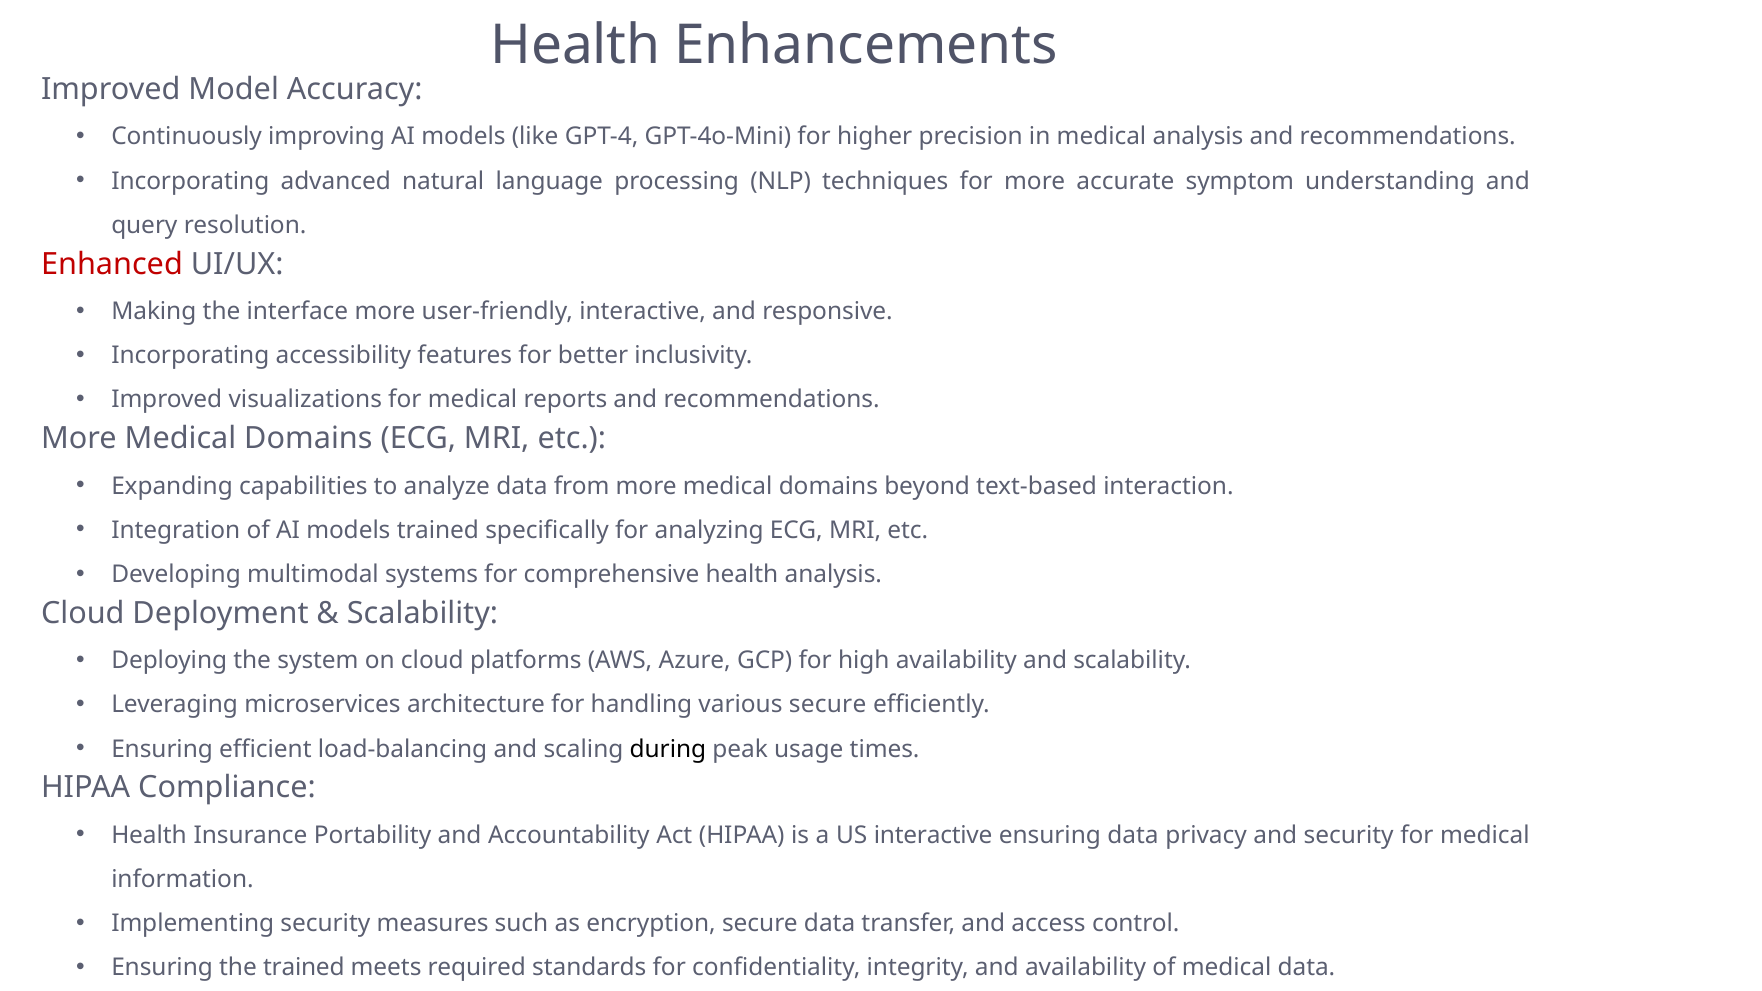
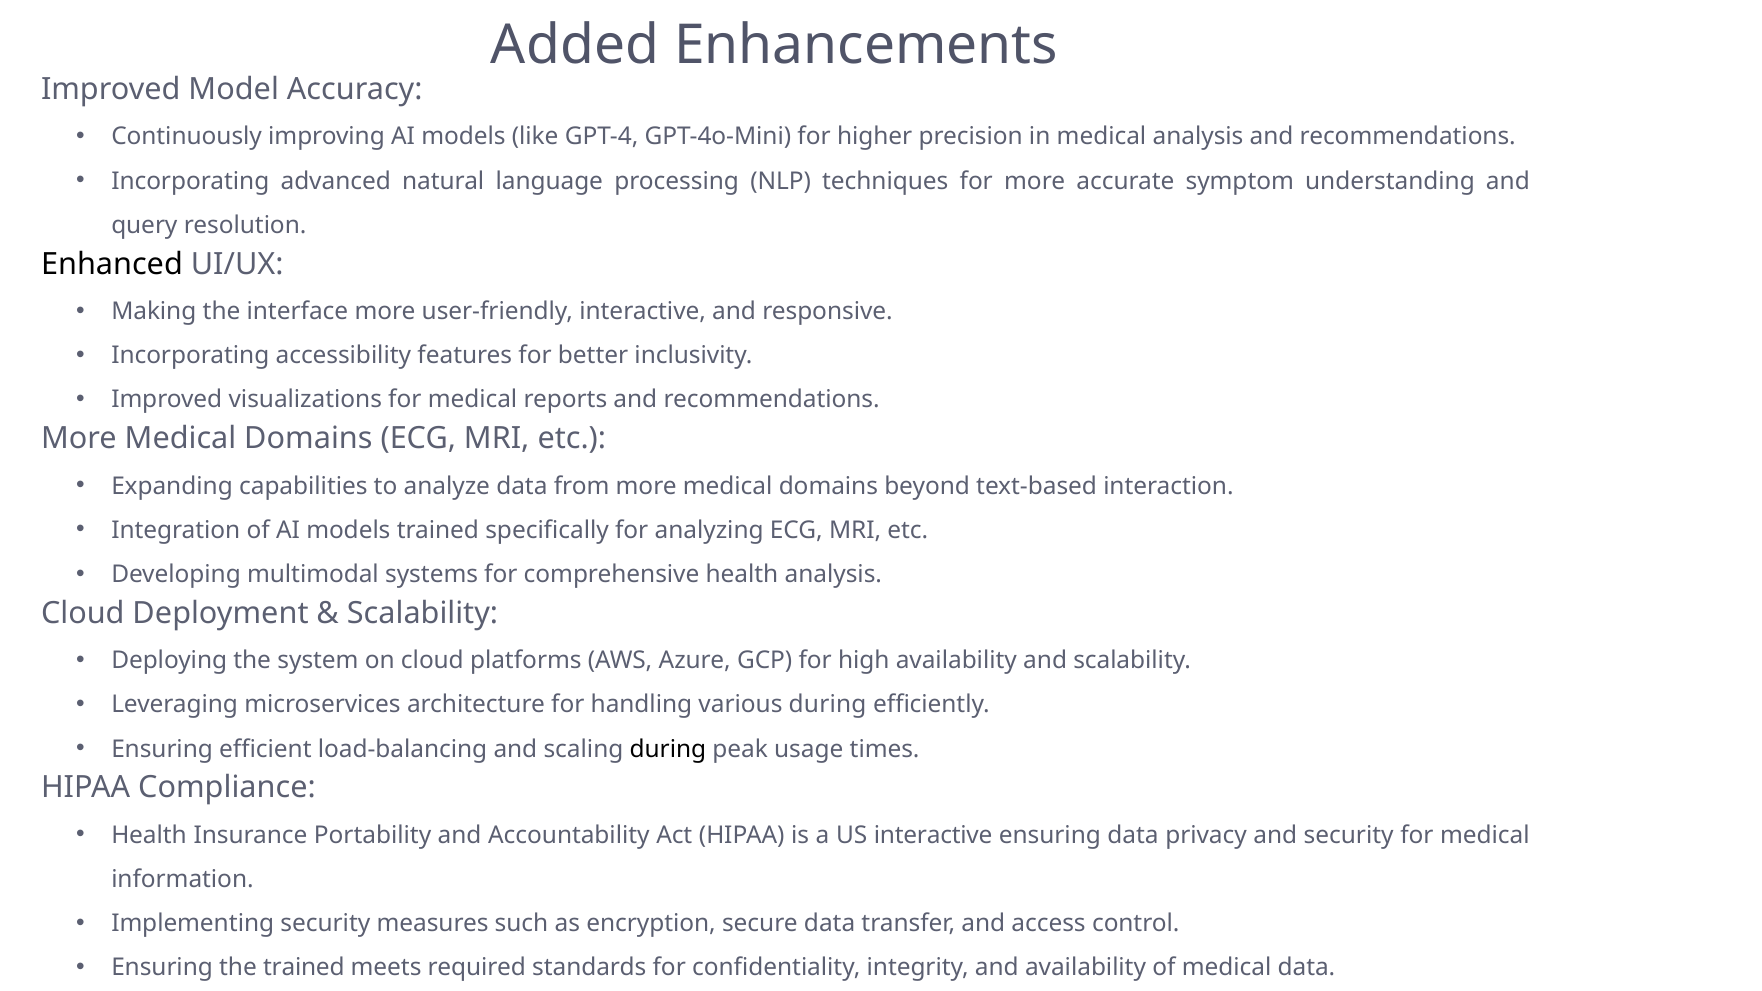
Health at (575, 46): Health -> Added
Enhanced colour: red -> black
various secure: secure -> during
